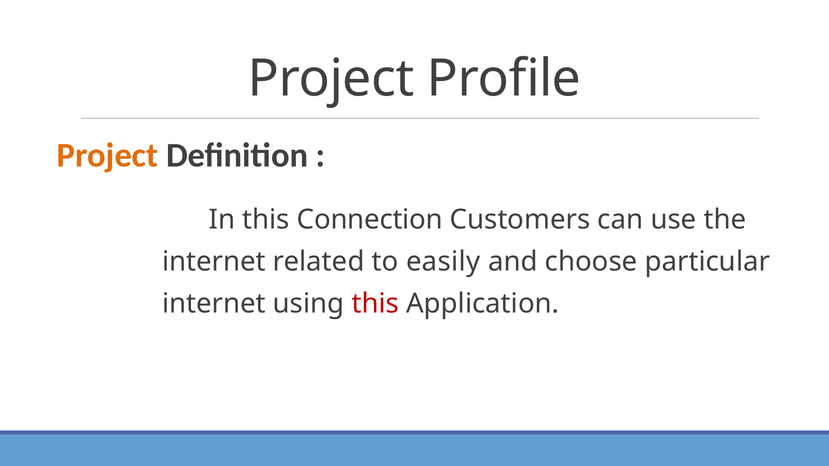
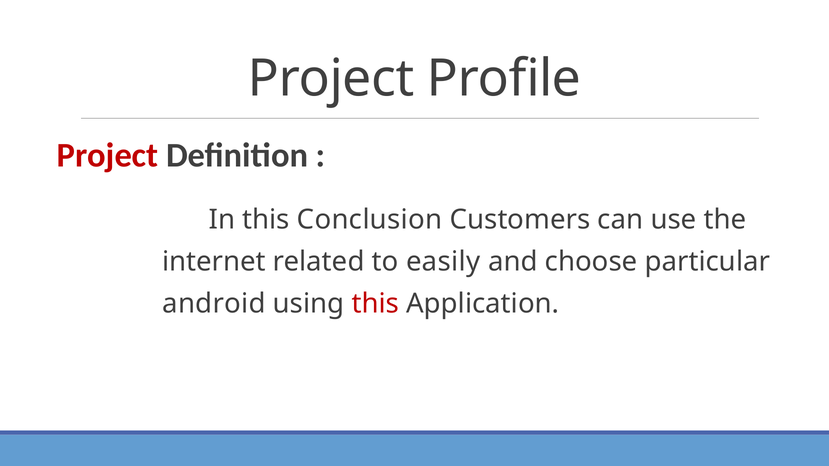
Project at (108, 156) colour: orange -> red
Connection: Connection -> Conclusion
internet at (214, 304): internet -> android
